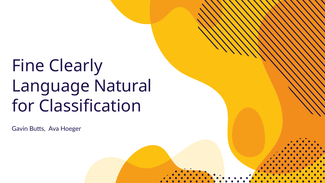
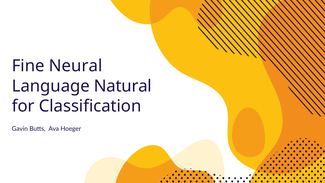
Clearly: Clearly -> Neural
